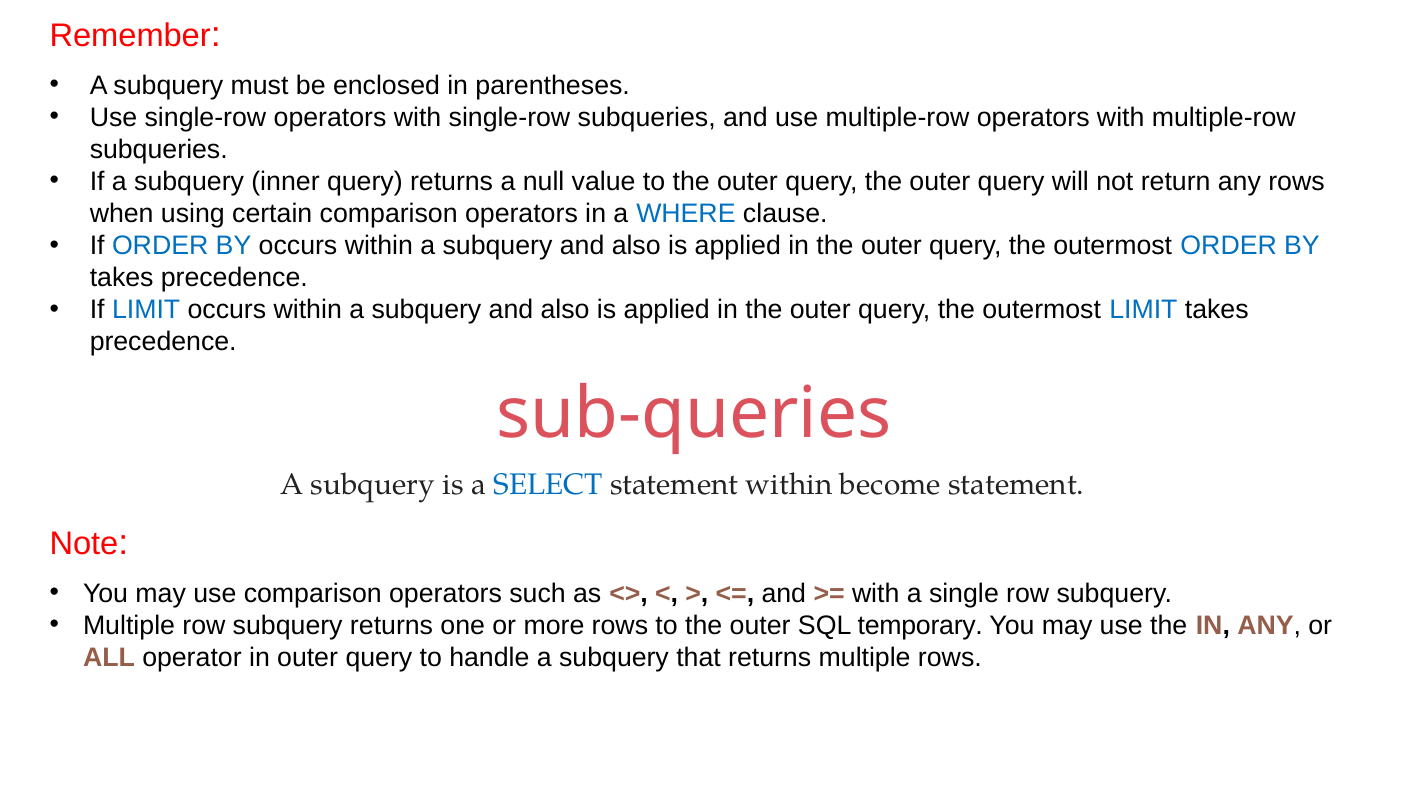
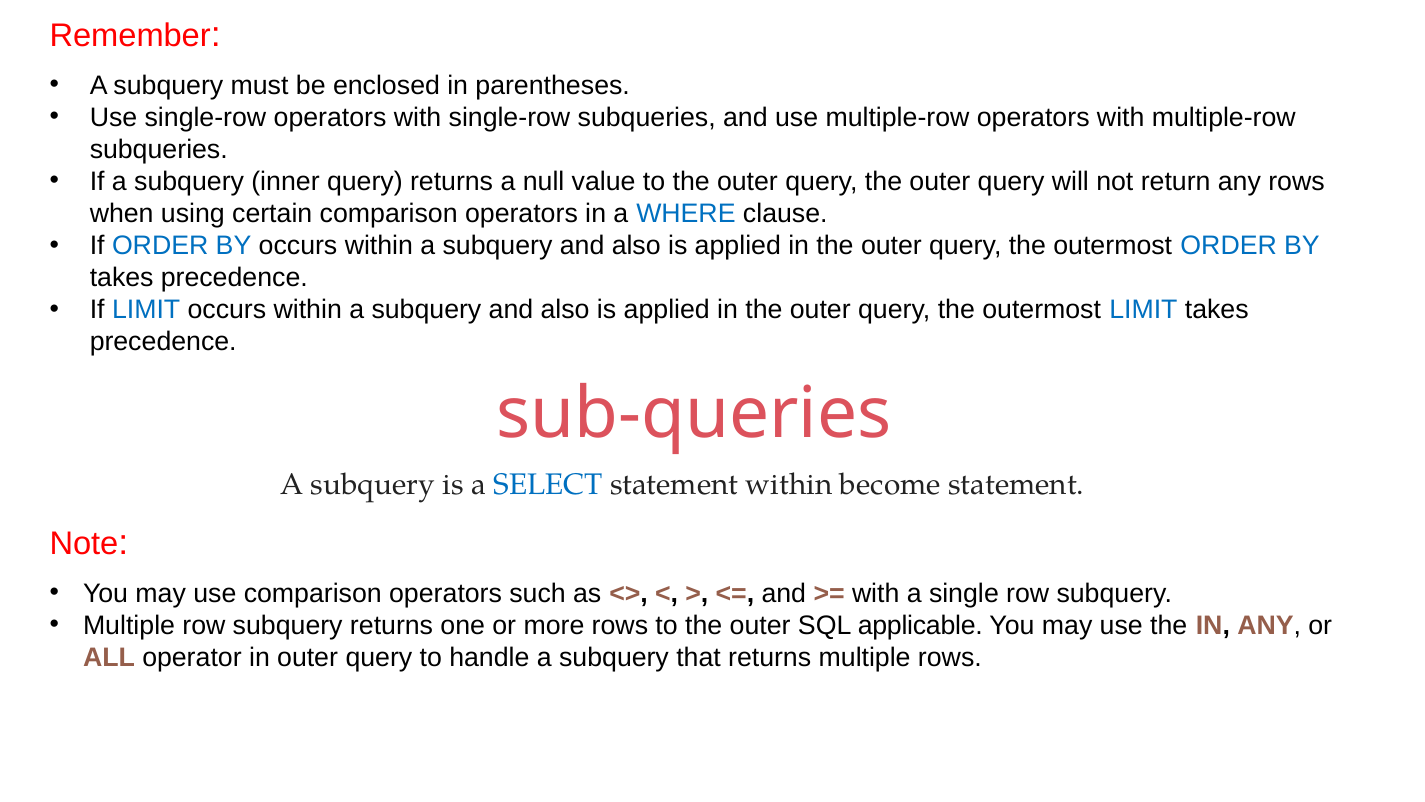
temporary: temporary -> applicable
